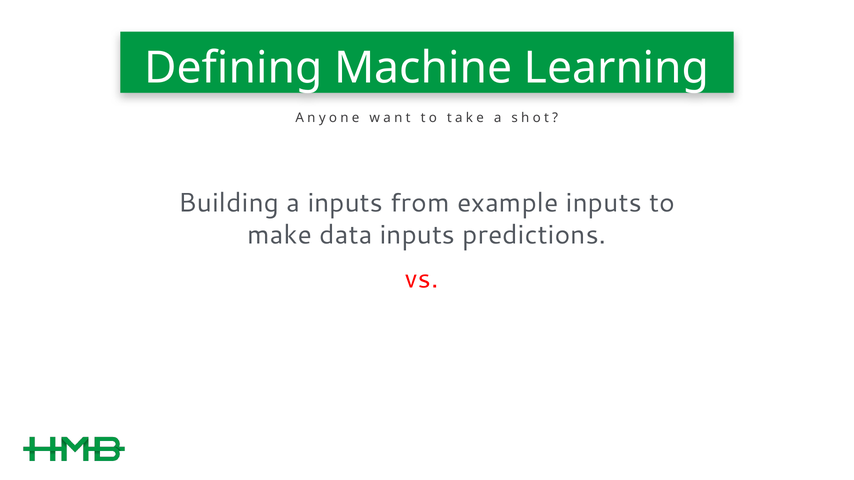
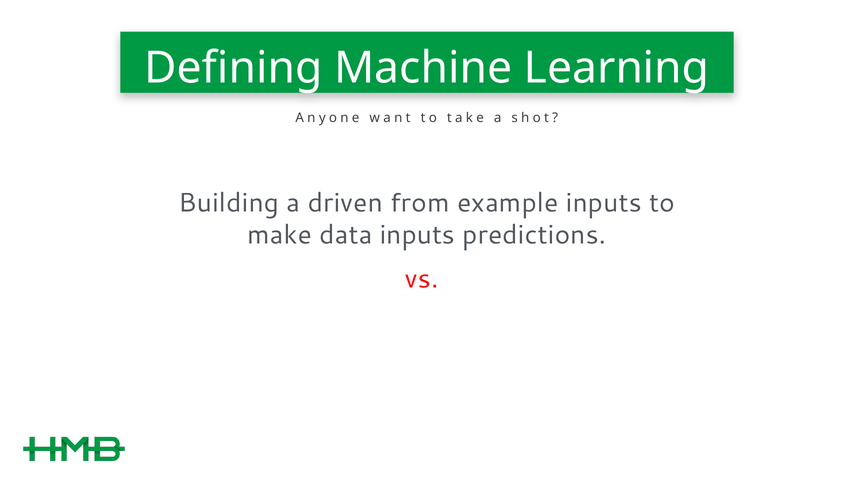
a inputs: inputs -> driven
